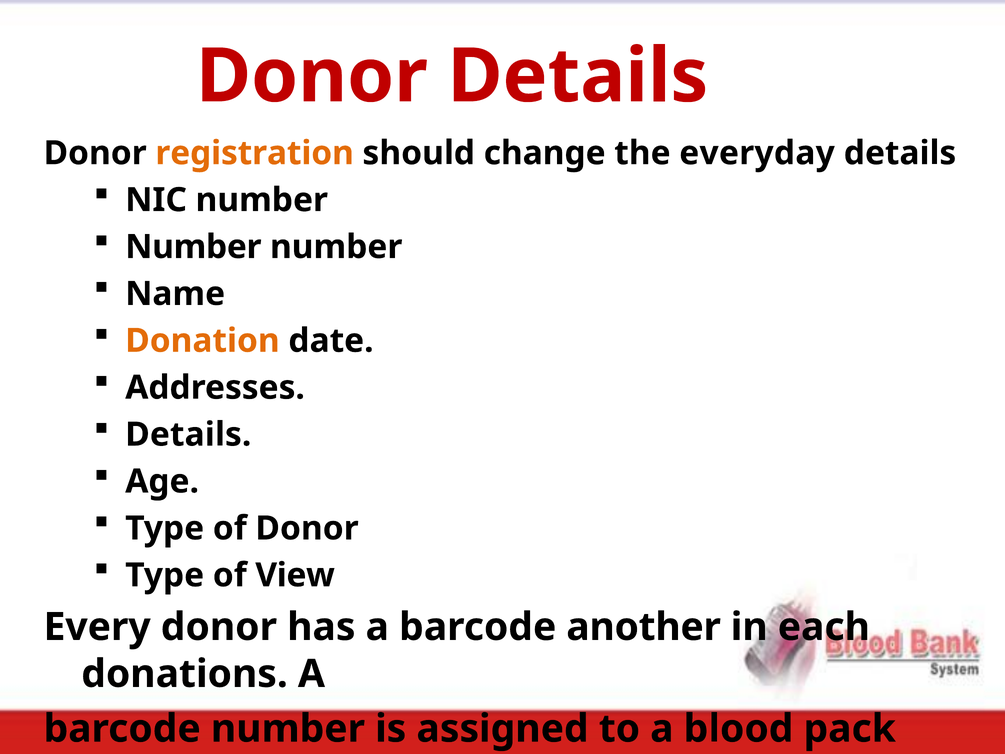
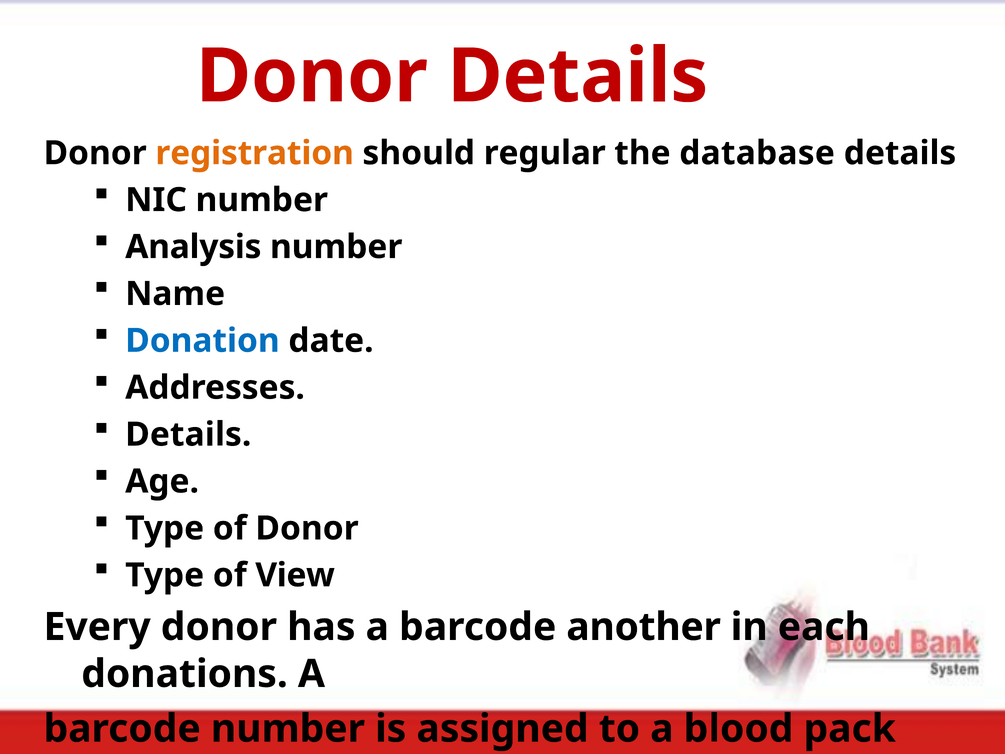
change: change -> regular
everyday: everyday -> database
Number at (193, 247): Number -> Analysis
Donation colour: orange -> blue
